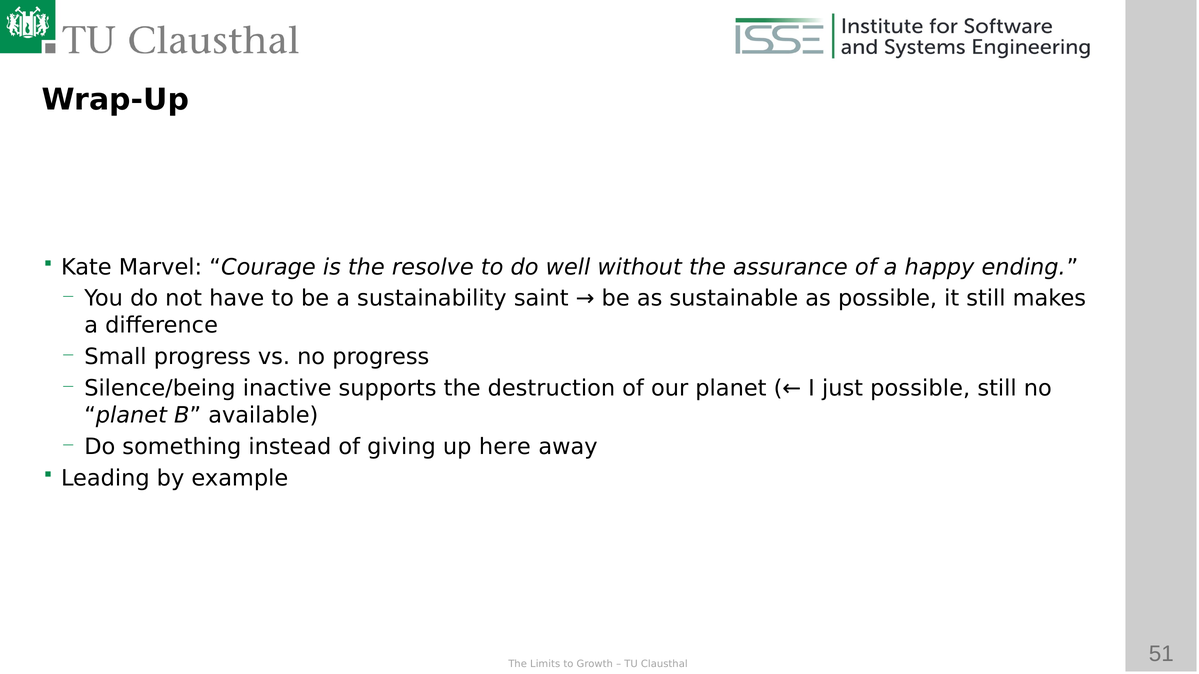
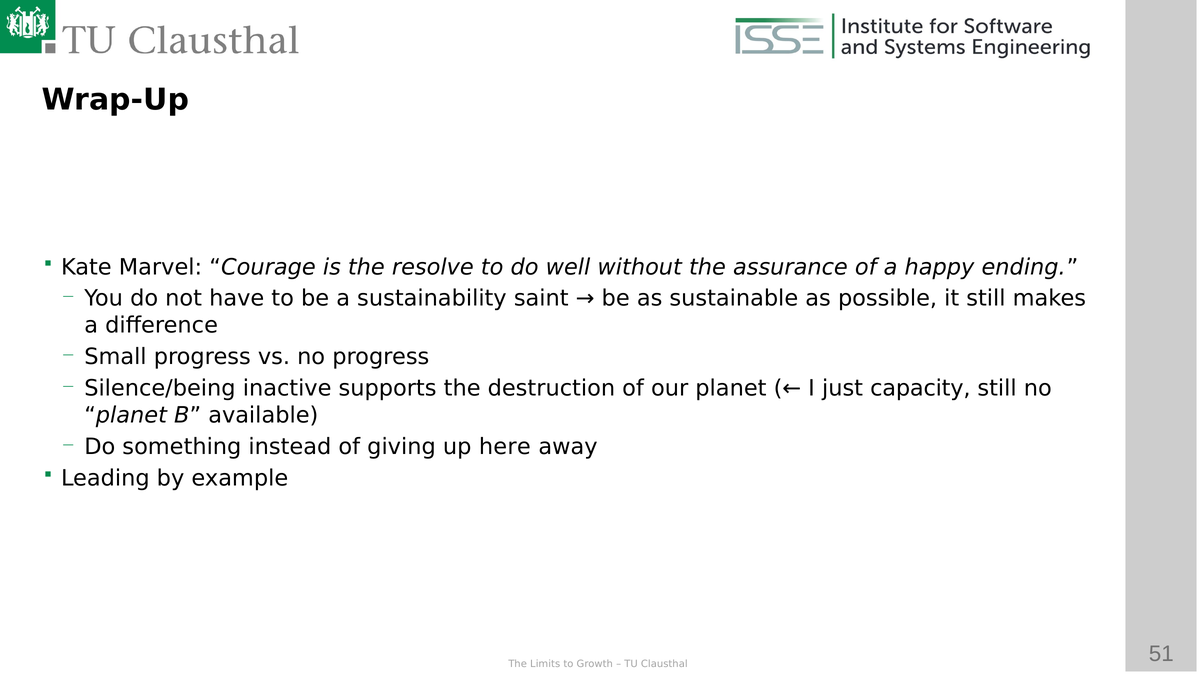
just possible: possible -> capacity
